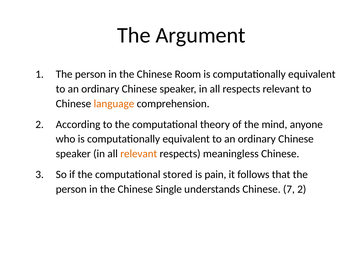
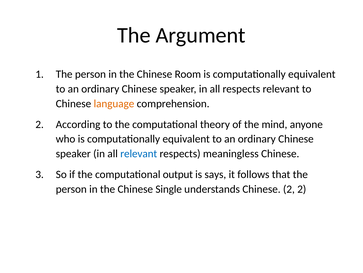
relevant at (139, 153) colour: orange -> blue
stored: stored -> output
pain: pain -> says
Chinese 7: 7 -> 2
